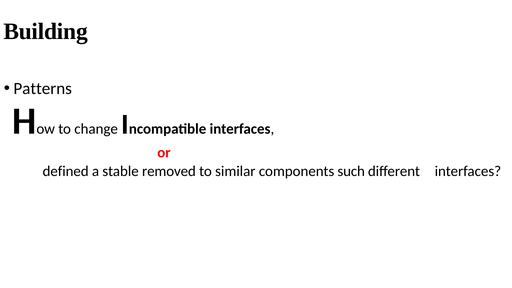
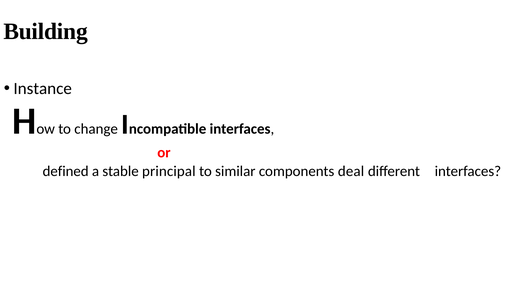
Patterns: Patterns -> Instance
removed: removed -> principal
such: such -> deal
